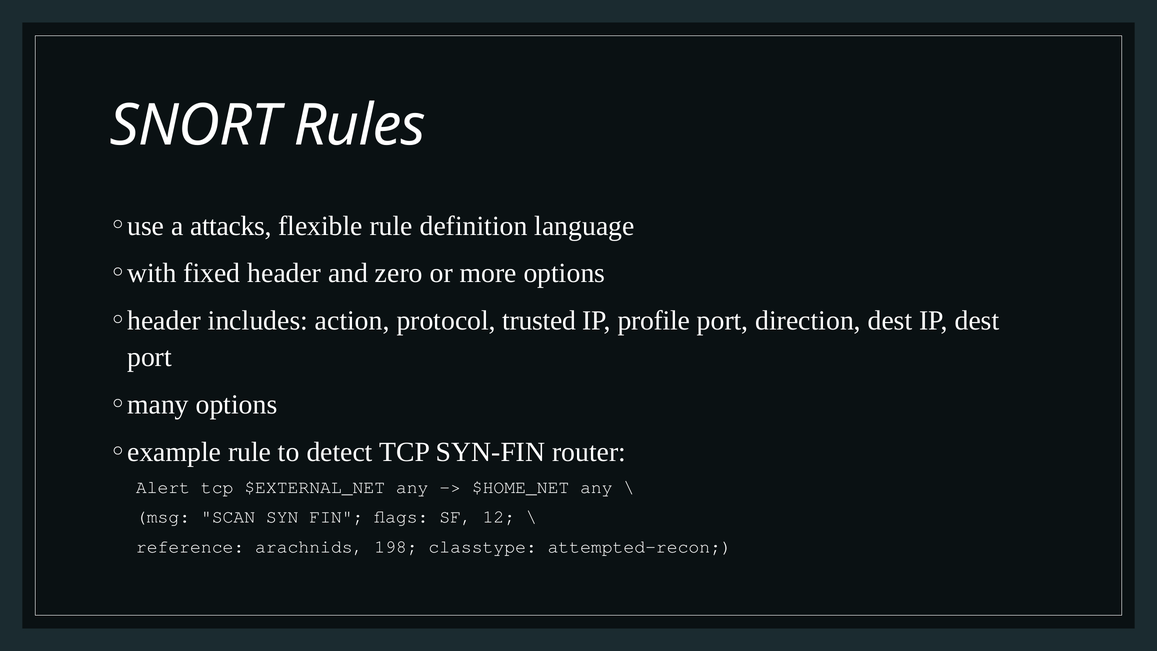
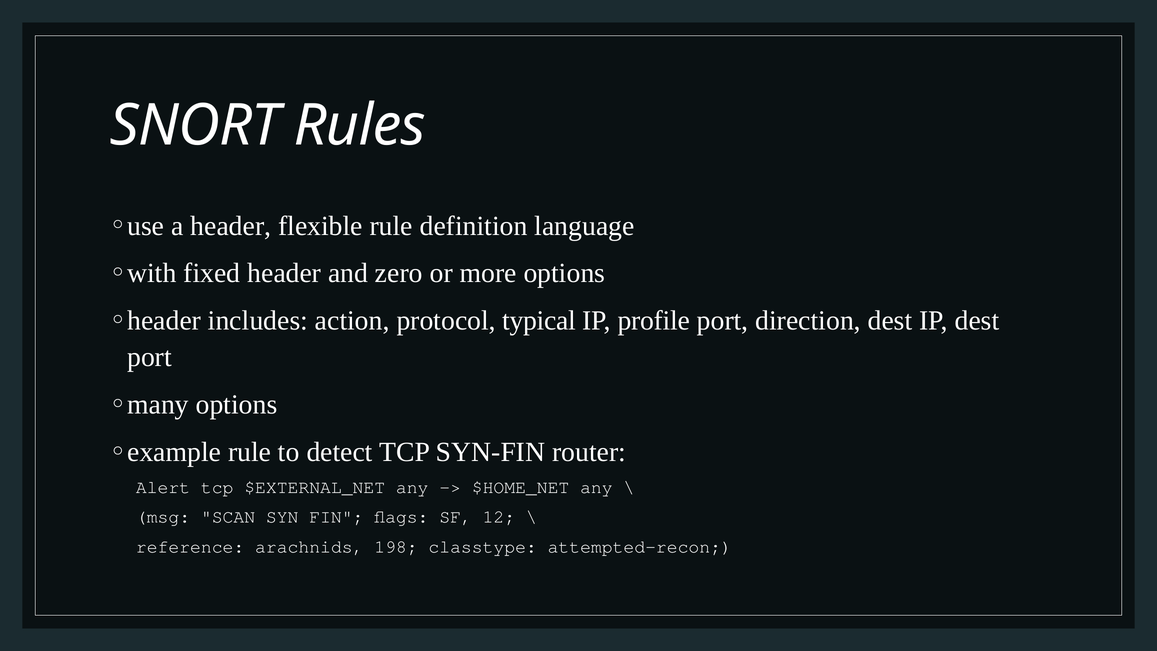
a attacks: attacks -> header
trusted: trusted -> typical
